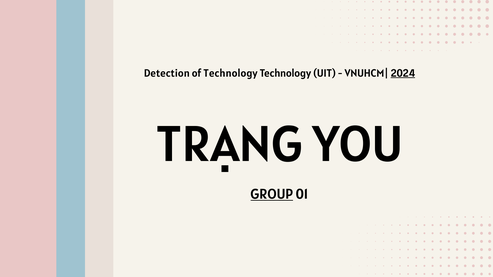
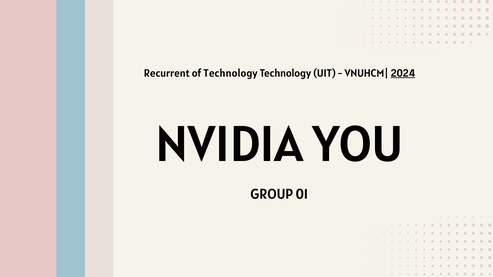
Detection: Detection -> Recurrent
TRẠNG: TRẠNG -> NVIDIA
GROUP underline: present -> none
